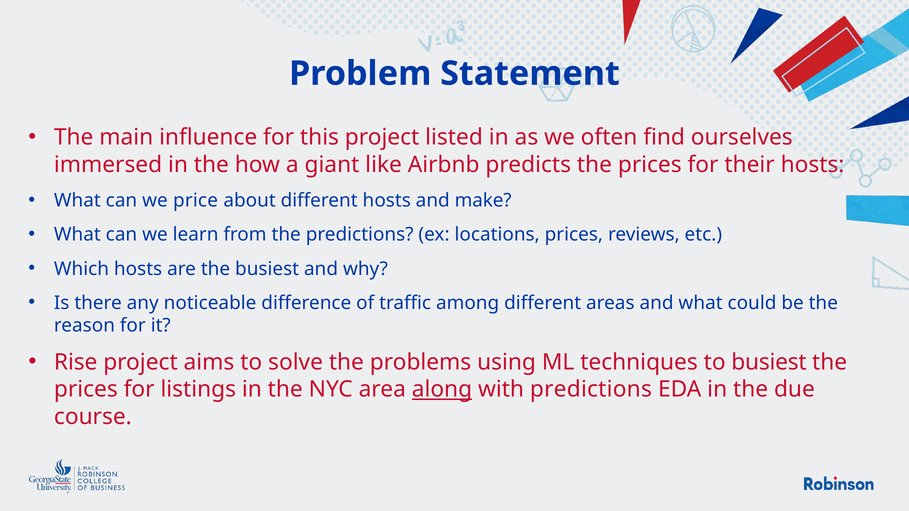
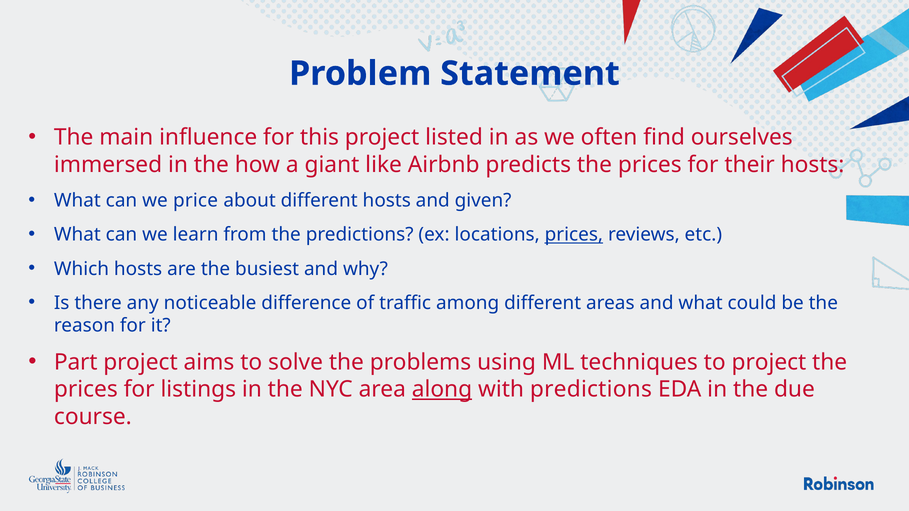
make: make -> given
prices at (574, 235) underline: none -> present
Rise: Rise -> Part
to busiest: busiest -> project
